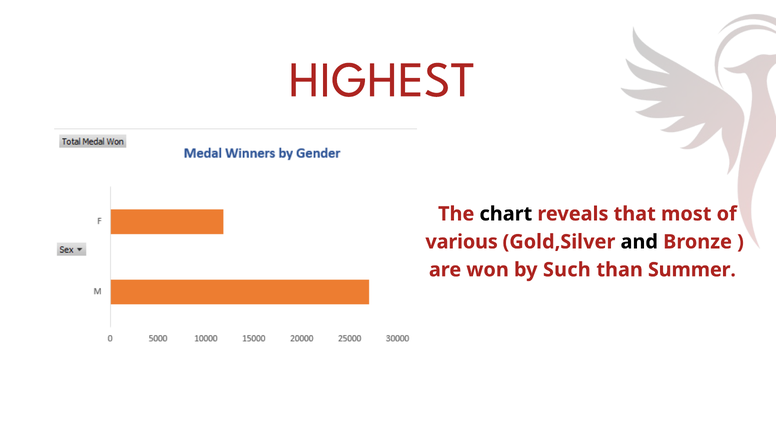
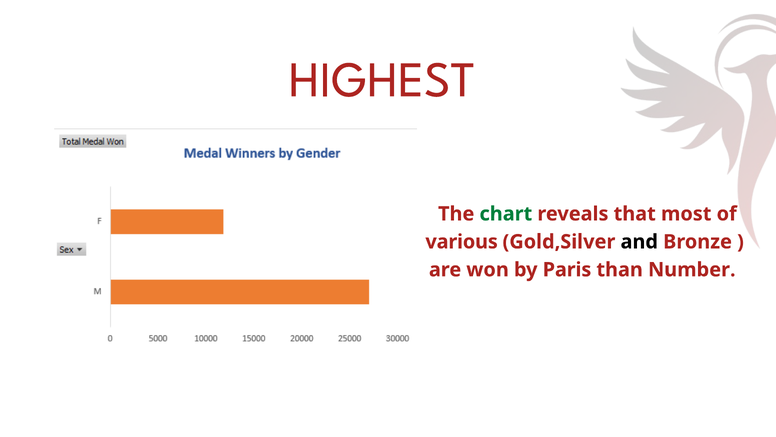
chart colour: black -> green
Such: Such -> Paris
Summer: Summer -> Number
